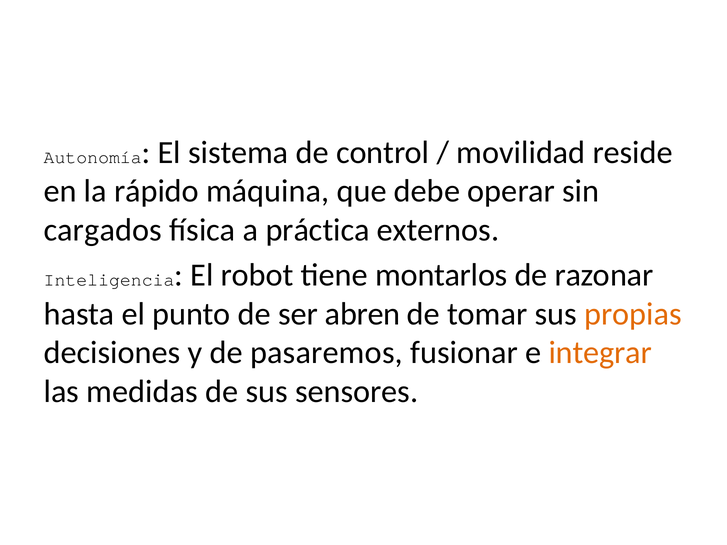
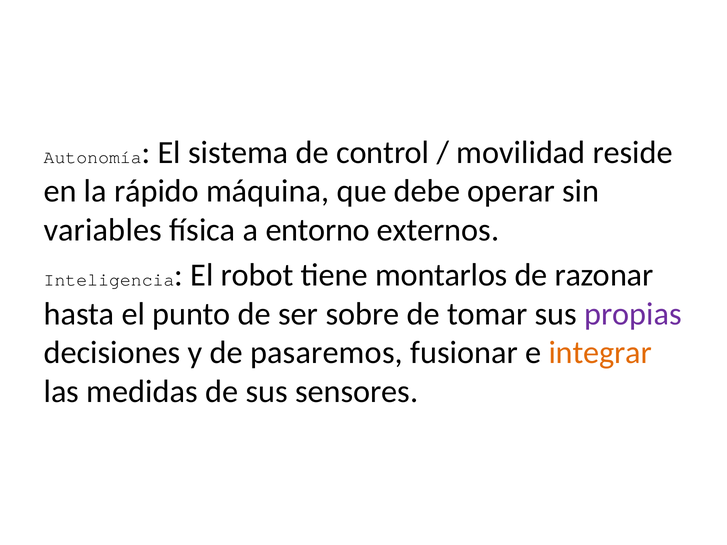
cargados: cargados -> variables
práctica: práctica -> entorno
abren: abren -> sobre
propias colour: orange -> purple
